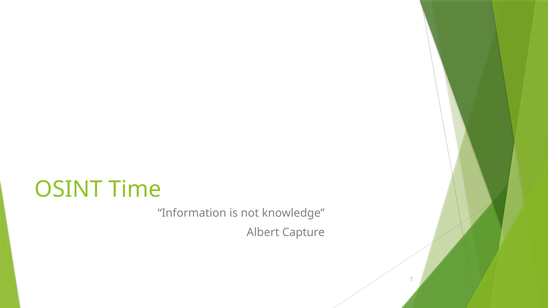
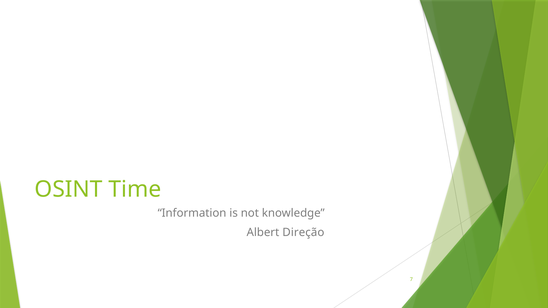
Capture: Capture -> Direção
